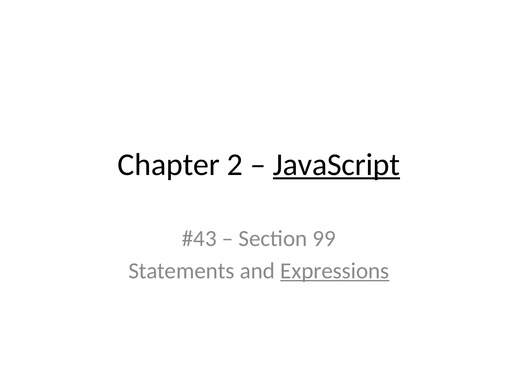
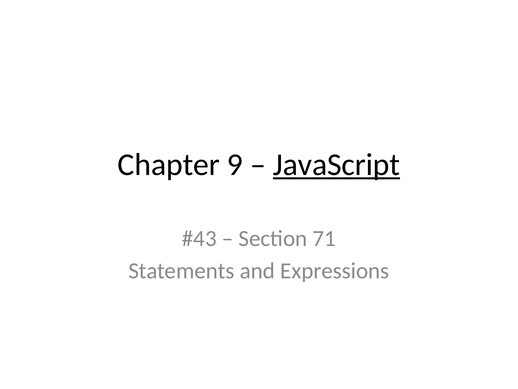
2: 2 -> 9
99: 99 -> 71
Expressions underline: present -> none
